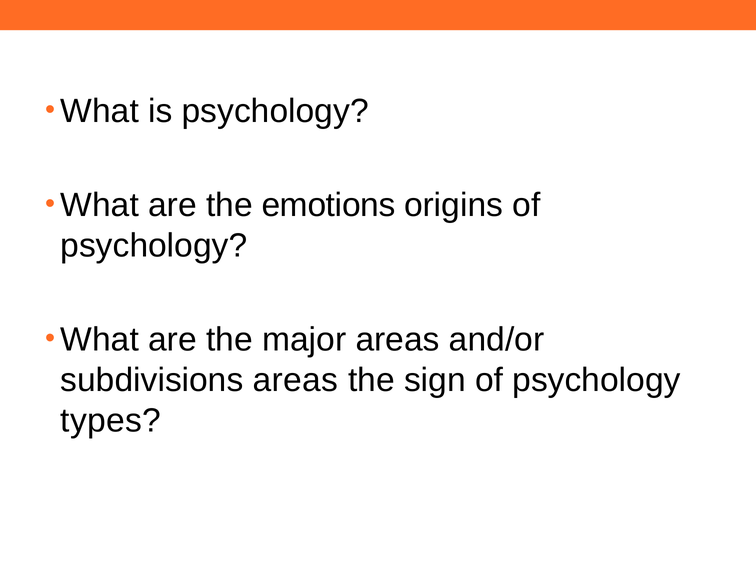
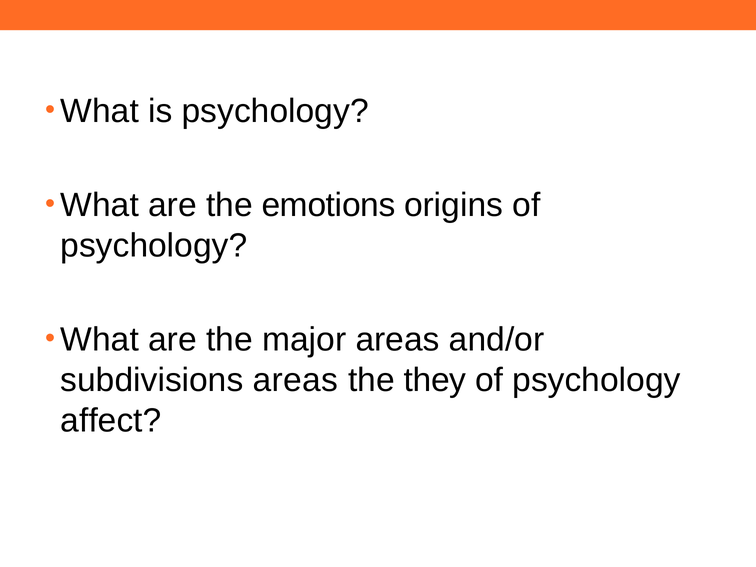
sign: sign -> they
types: types -> affect
